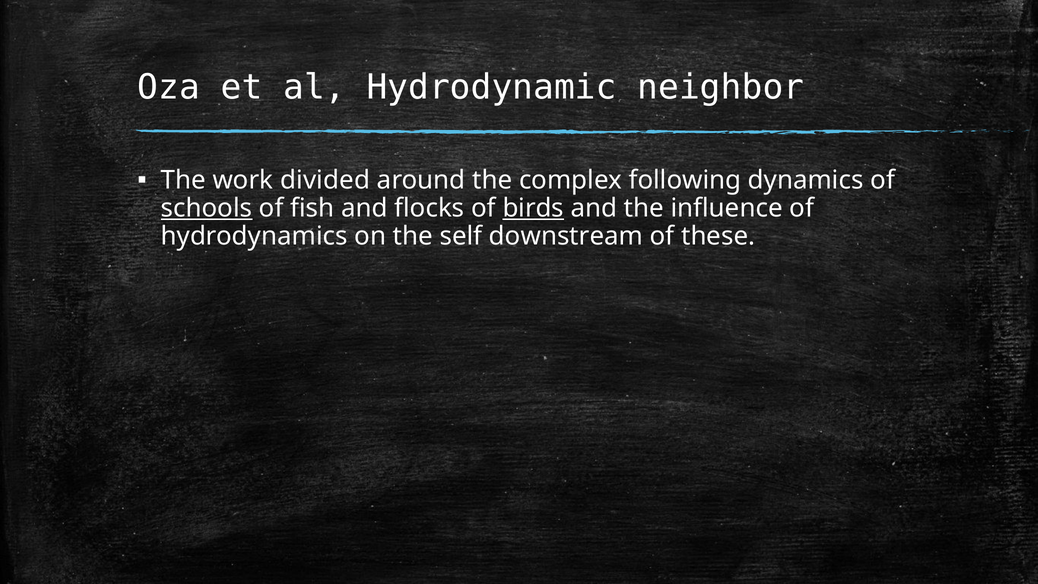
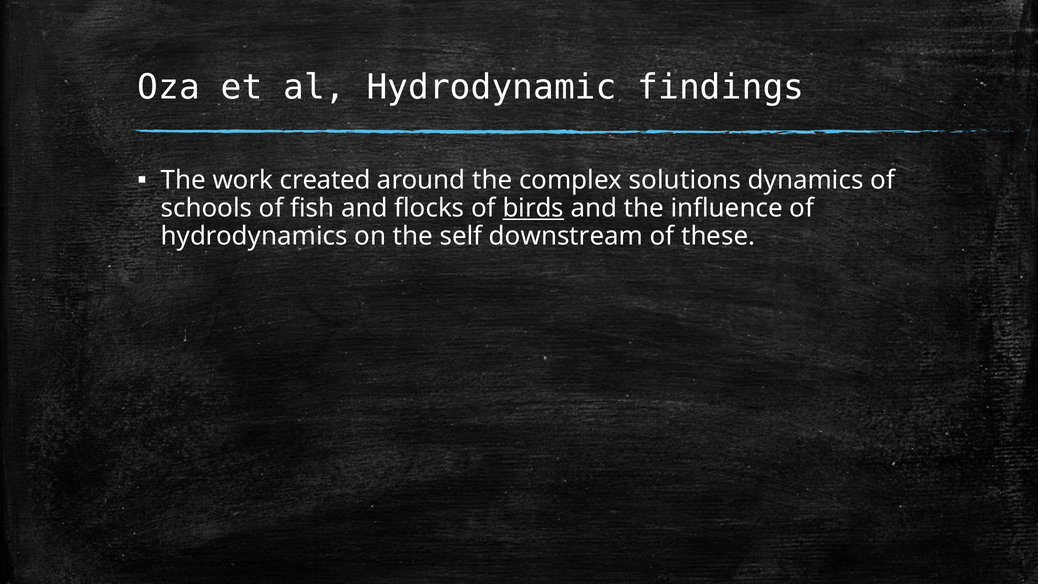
neighbor: neighbor -> findings
divided: divided -> created
following: following -> solutions
schools underline: present -> none
